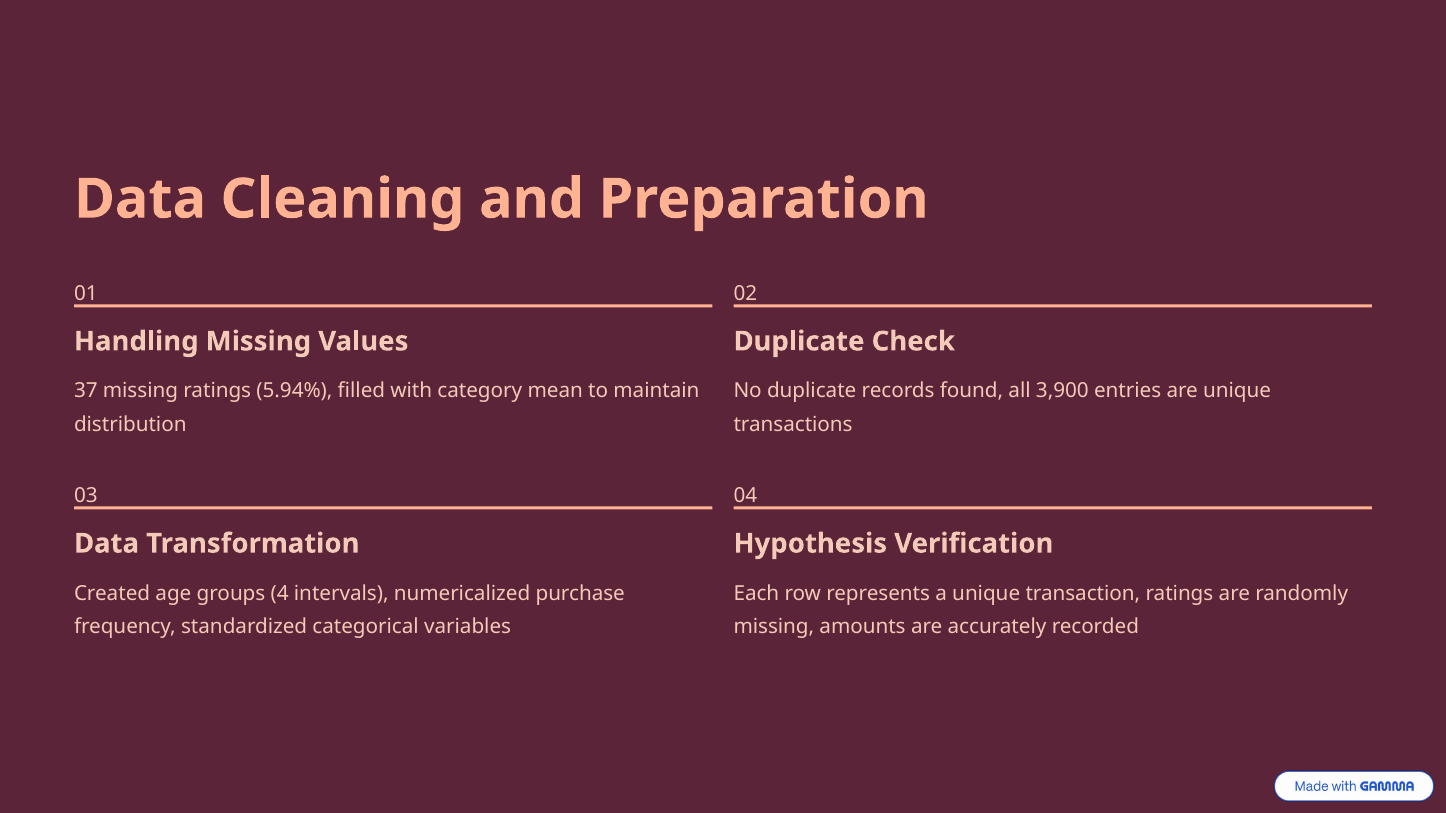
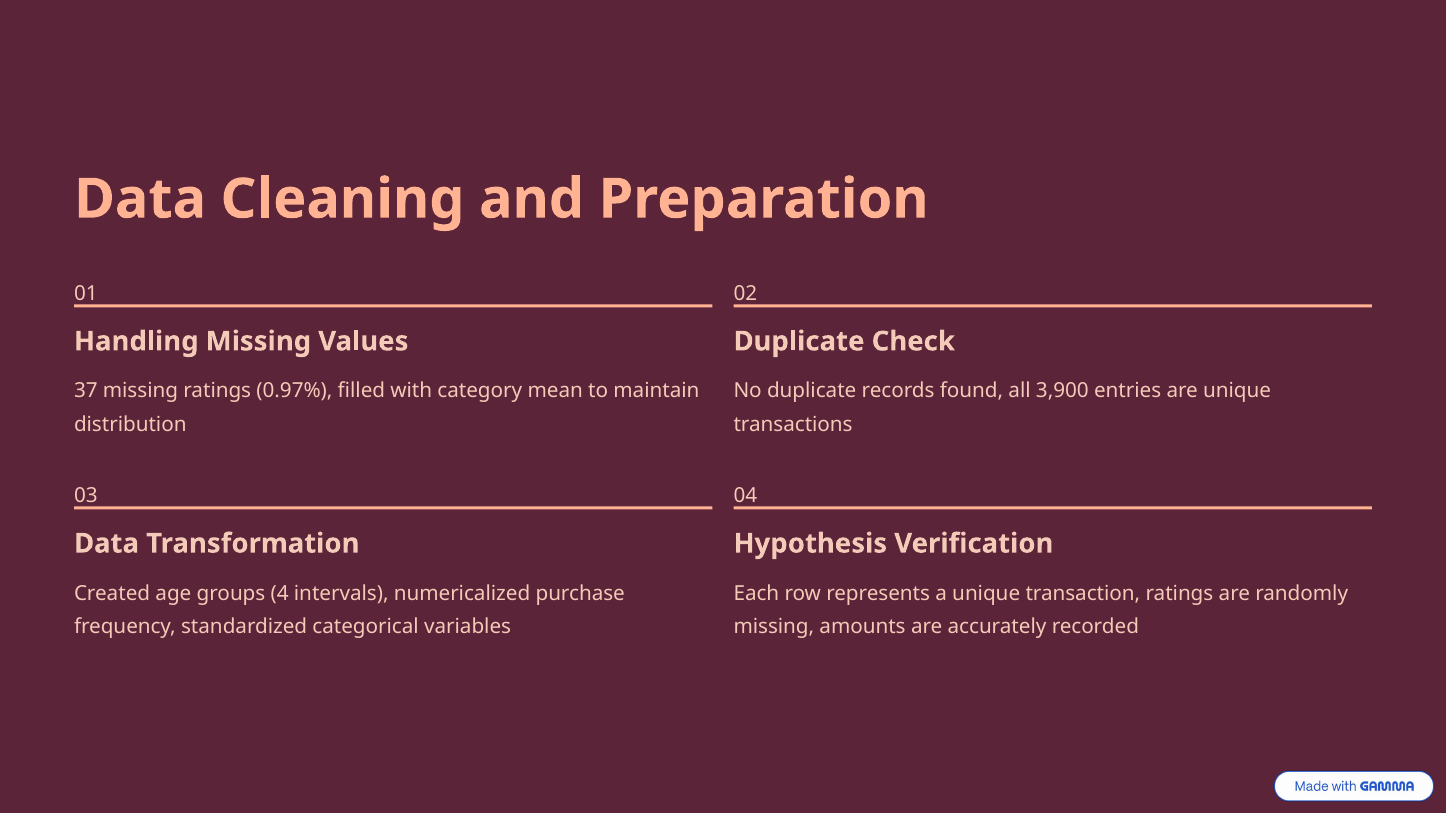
5.94%: 5.94% -> 0.97%
